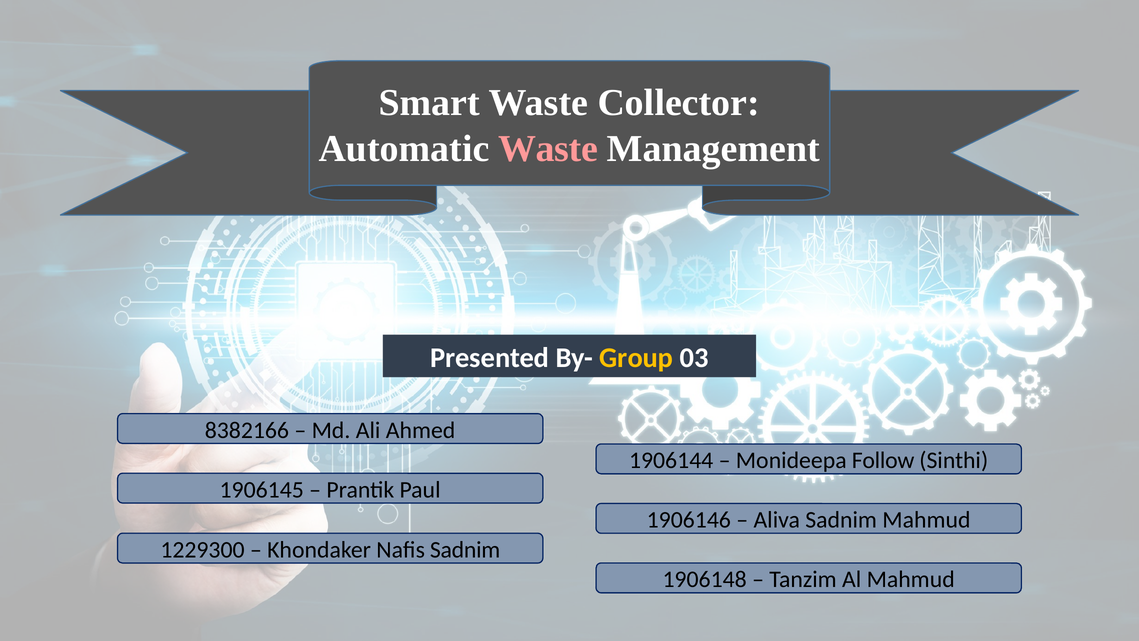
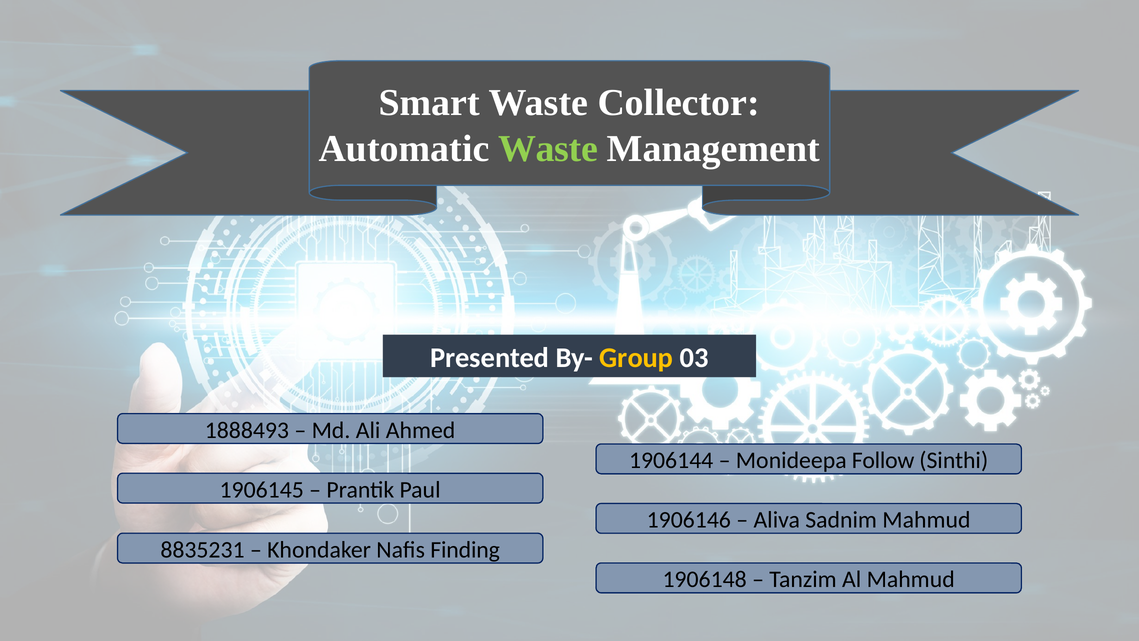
Waste at (548, 148) colour: pink -> light green
8382166: 8382166 -> 1888493
1229300: 1229300 -> 8835231
Nafis Sadnim: Sadnim -> Finding
